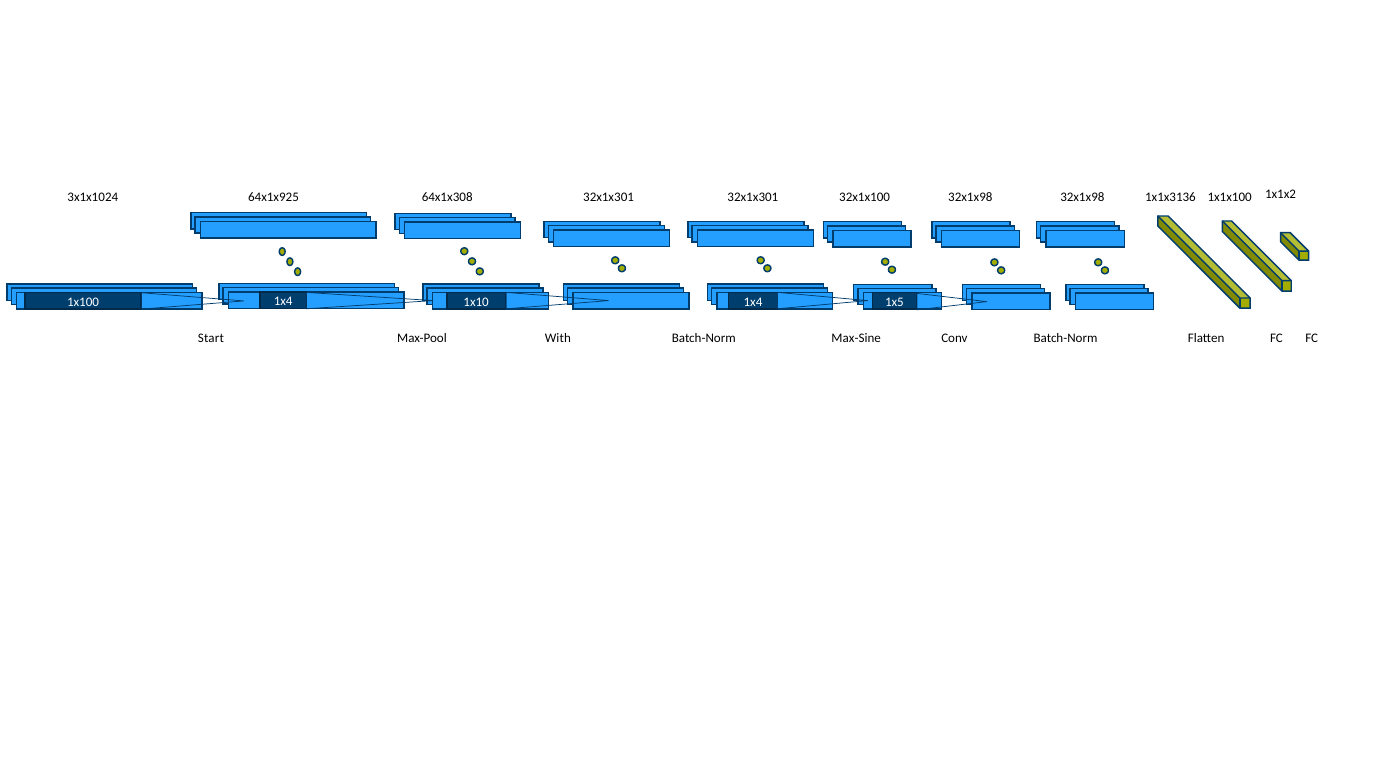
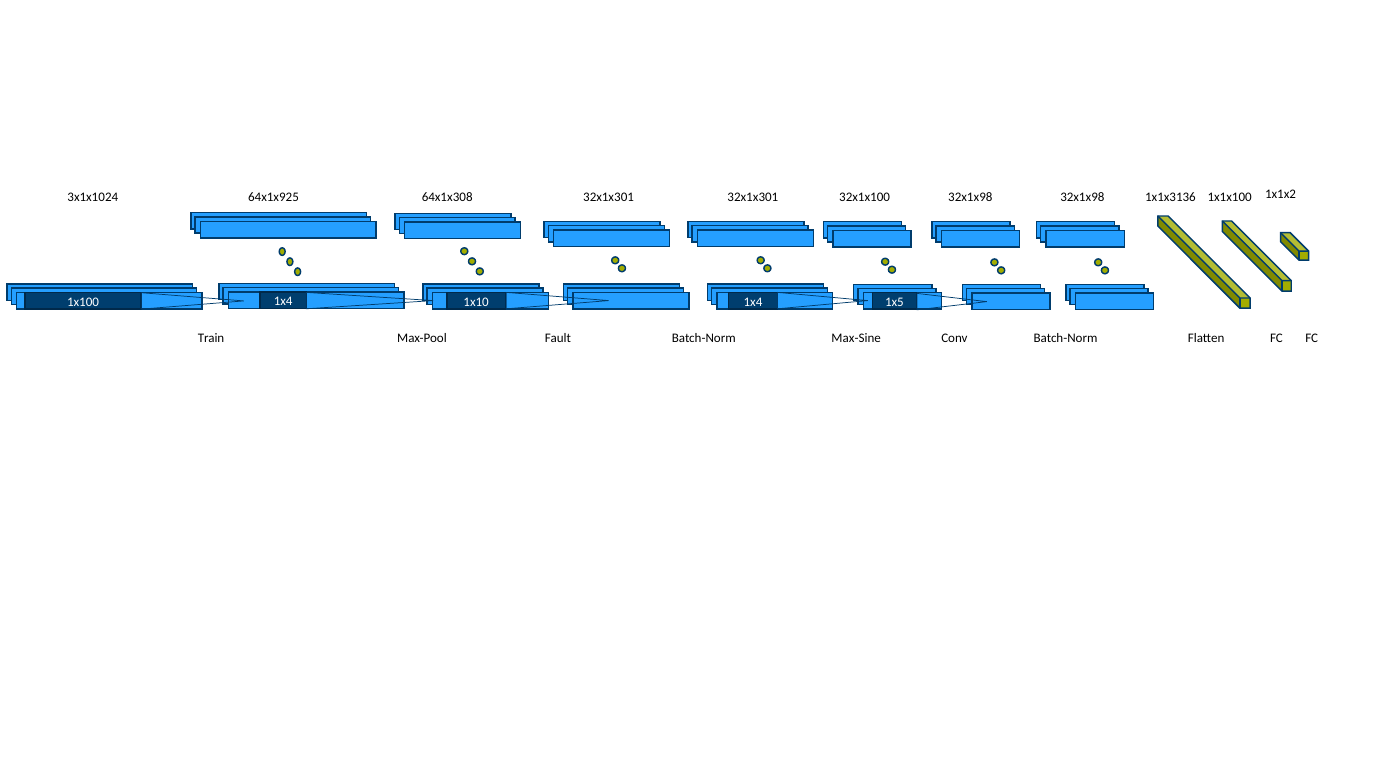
Start: Start -> Train
With: With -> Fault
